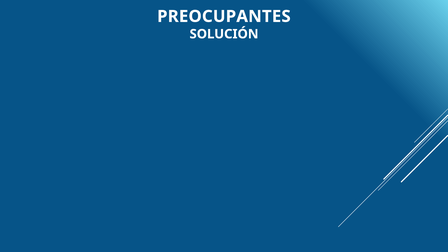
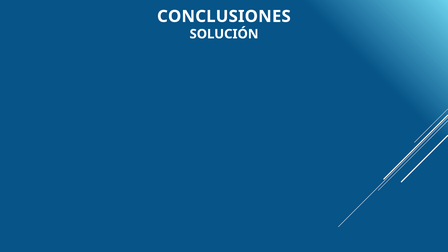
PREOCUPANTES: PREOCUPANTES -> CONCLUSIONES
